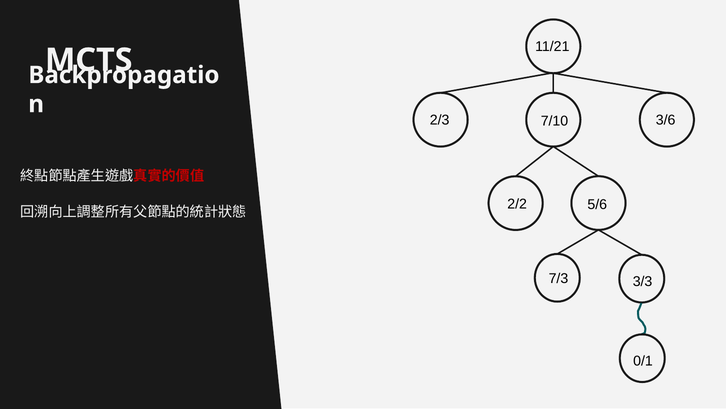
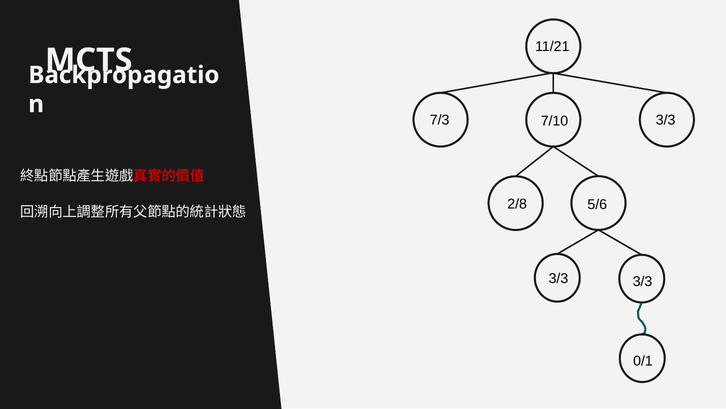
2/3: 2/3 -> 7/3
7/10 3/6: 3/6 -> 3/3
2/2: 2/2 -> 2/8
7/3 at (558, 278): 7/3 -> 3/3
